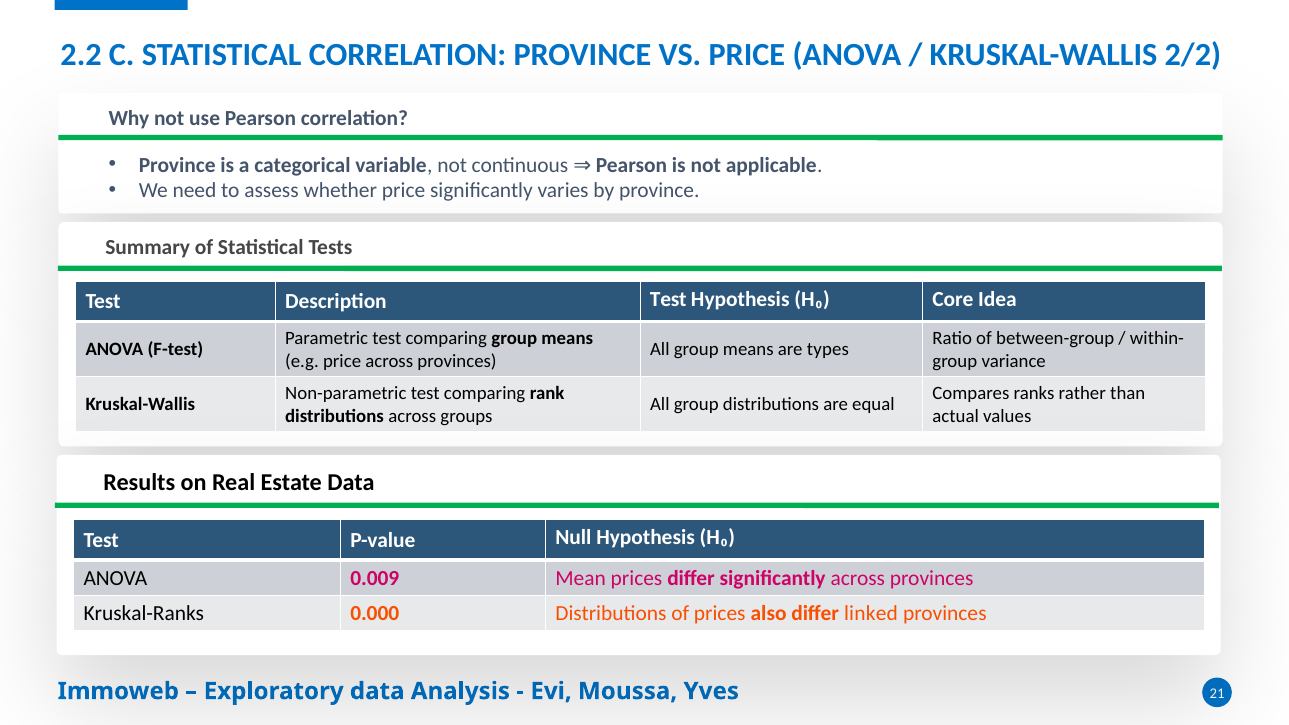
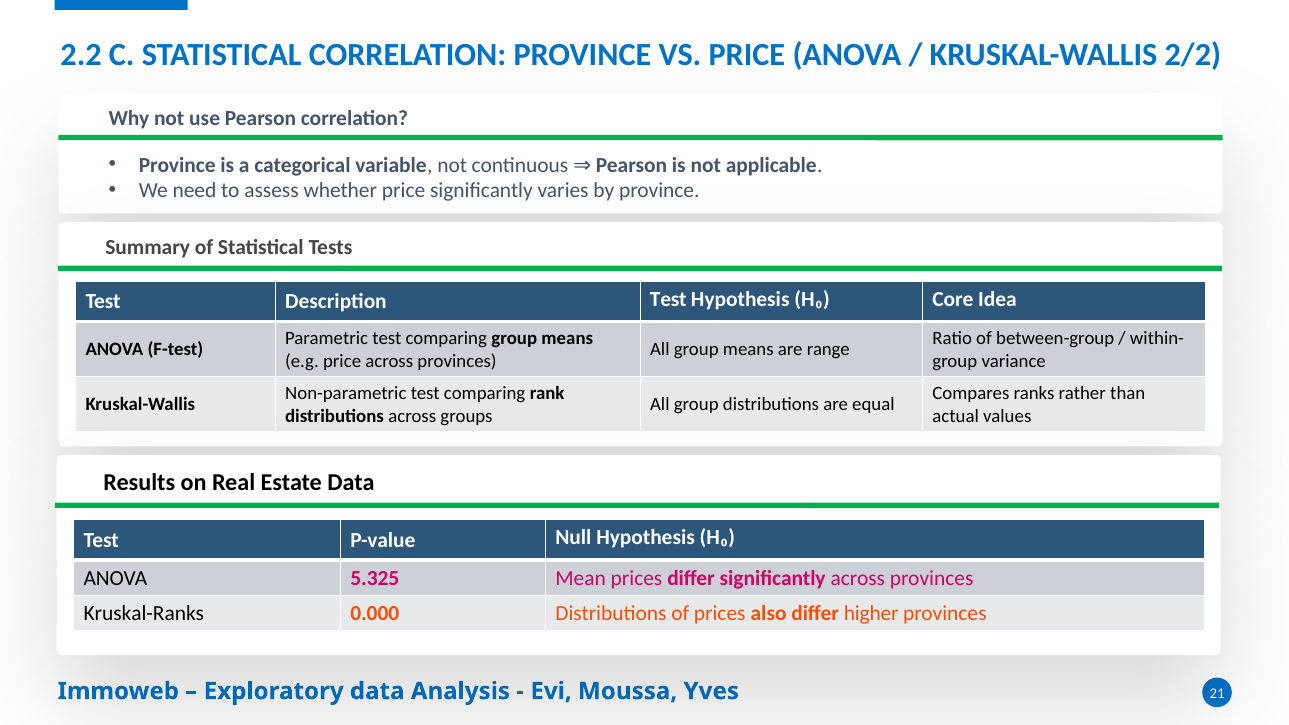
types: types -> range
0.009: 0.009 -> 5.325
linked: linked -> higher
